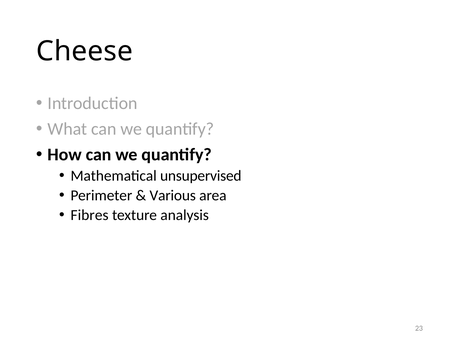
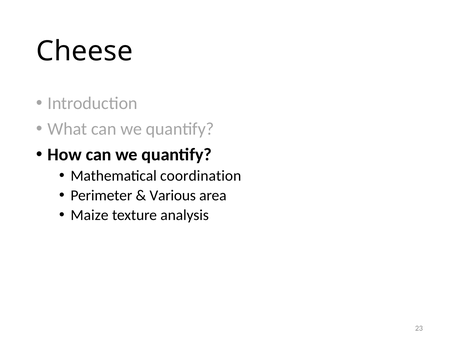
unsupervised: unsupervised -> coordination
Fibres: Fibres -> Maize
